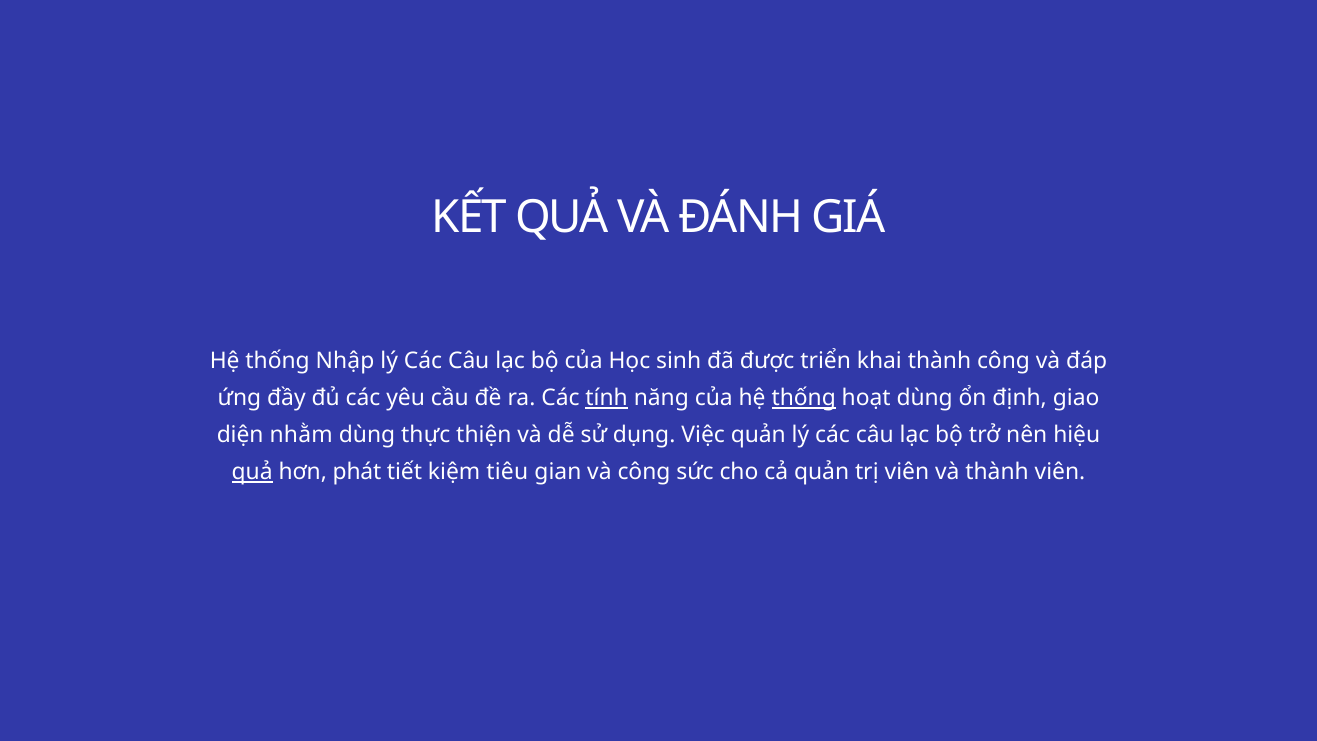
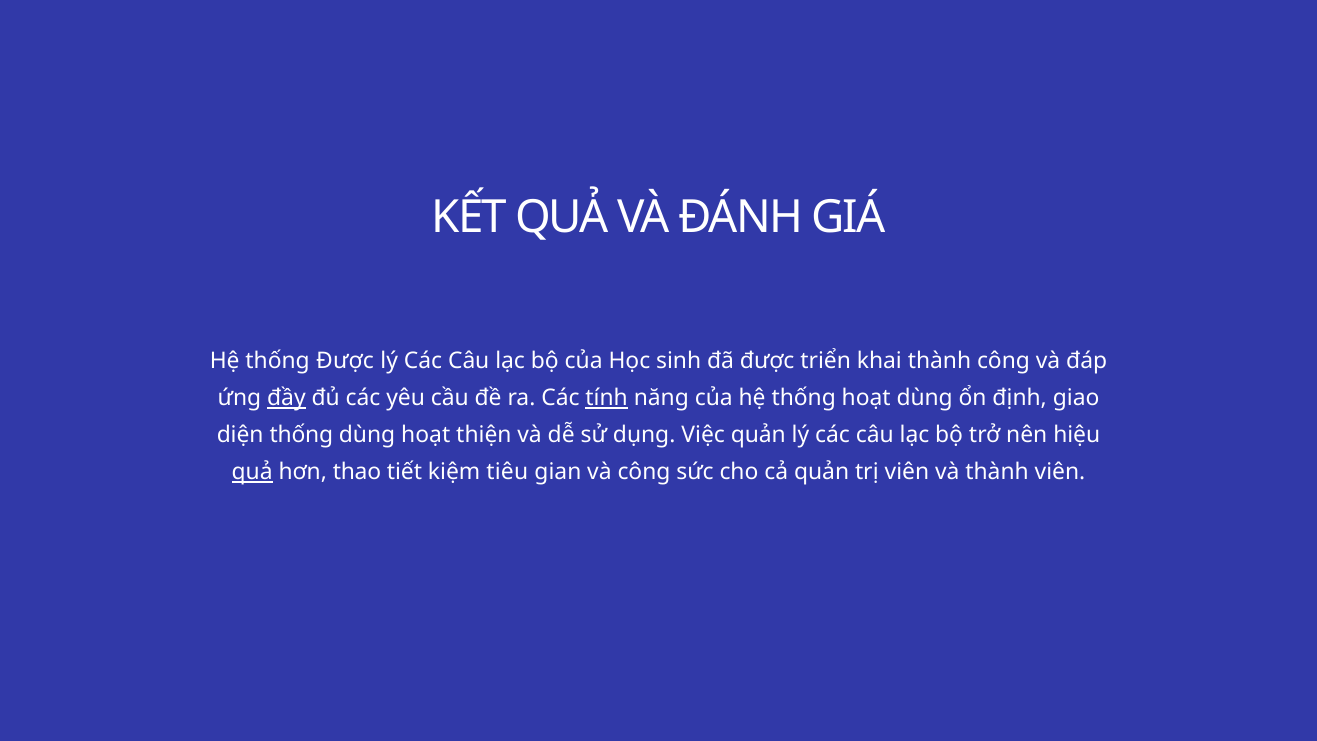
thống Nhập: Nhập -> Được
đầy underline: none -> present
thống at (804, 398) underline: present -> none
diện nhằm: nhằm -> thống
dùng thực: thực -> hoạt
phát: phát -> thao
